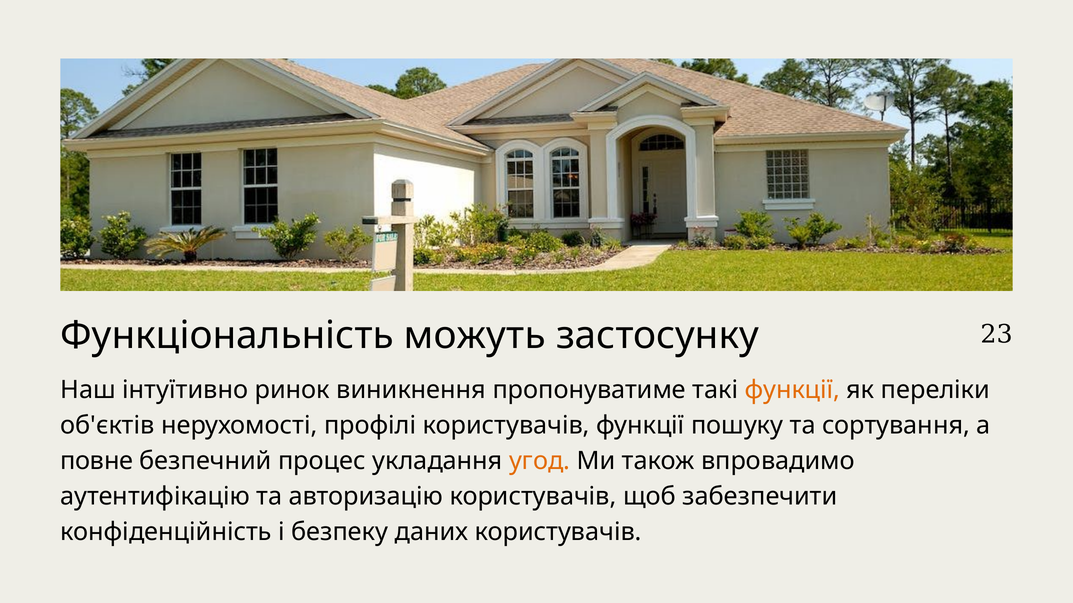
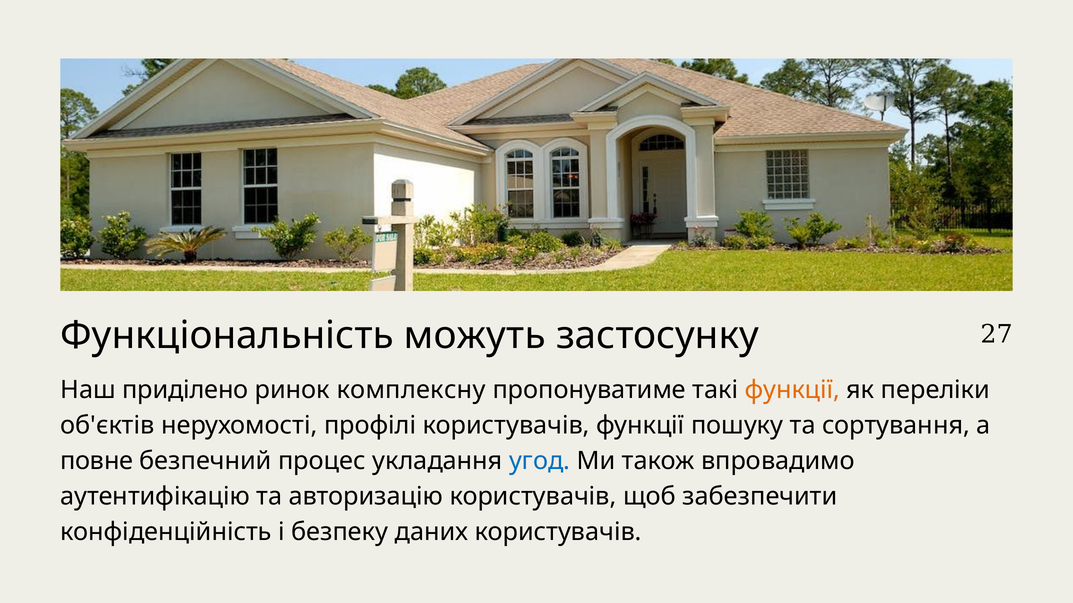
23: 23 -> 27
інтуїтивно: інтуїтивно -> приділено
виникнення: виникнення -> комплексну
угод colour: orange -> blue
